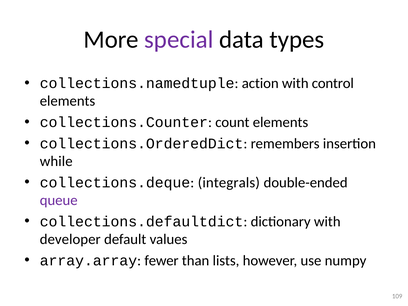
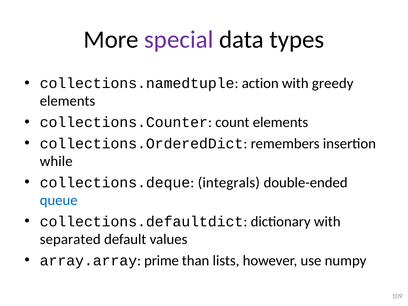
control: control -> greedy
queue colour: purple -> blue
developer: developer -> separated
fewer: fewer -> prime
